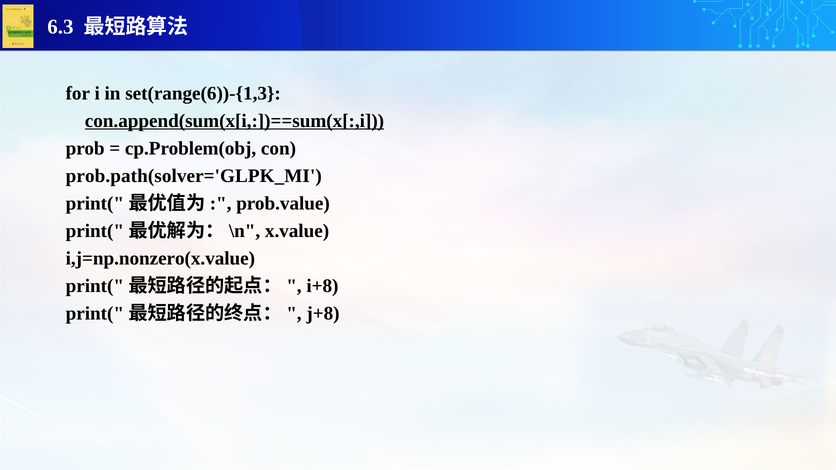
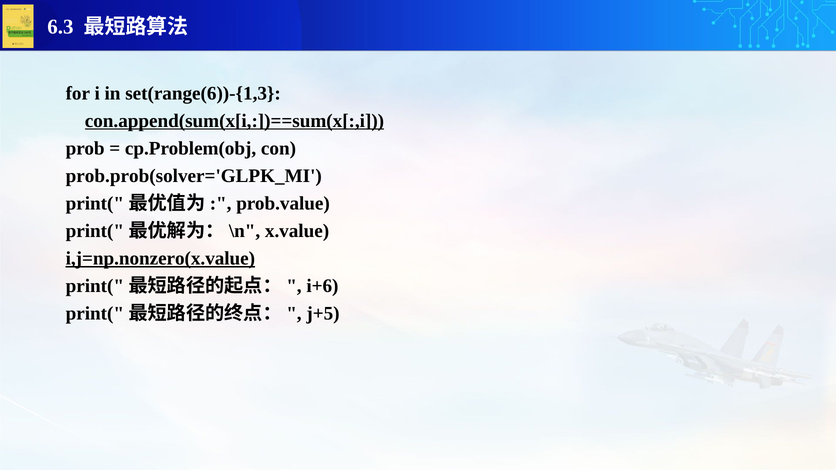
prob.path(solver='GLPK_MI: prob.path(solver='GLPK_MI -> prob.prob(solver='GLPK_MI
i,j=np.nonzero(x.value underline: none -> present
i+8: i+8 -> i+6
j+8: j+8 -> j+5
